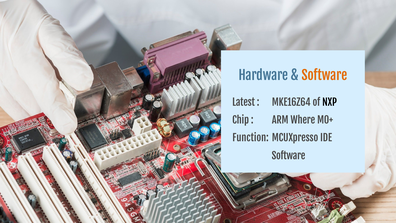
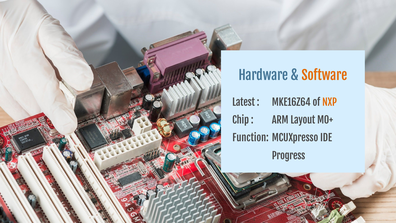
NXP colour: black -> orange
Where: Where -> Layout
Software at (289, 156): Software -> Progress
